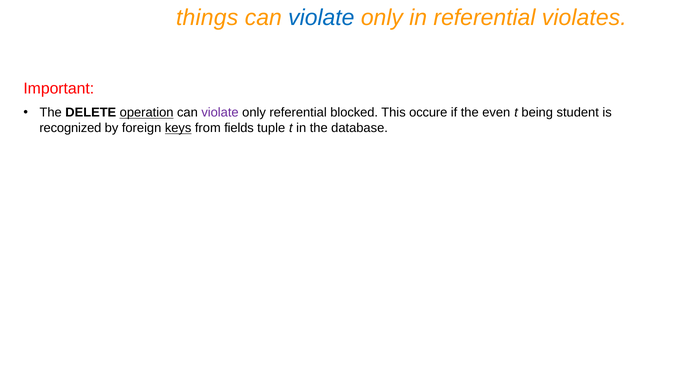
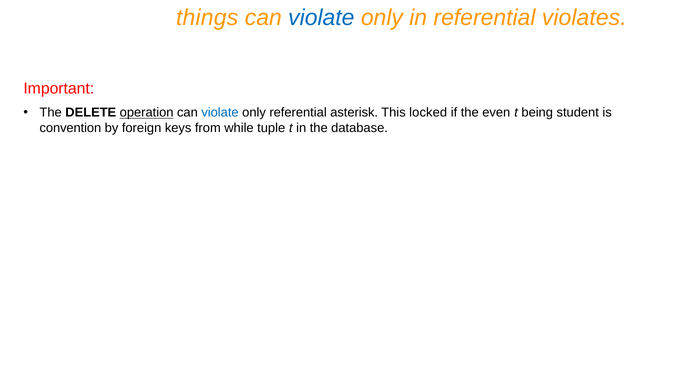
violate at (220, 113) colour: purple -> blue
blocked: blocked -> asterisk
occure: occure -> locked
recognized: recognized -> convention
keys underline: present -> none
fields: fields -> while
